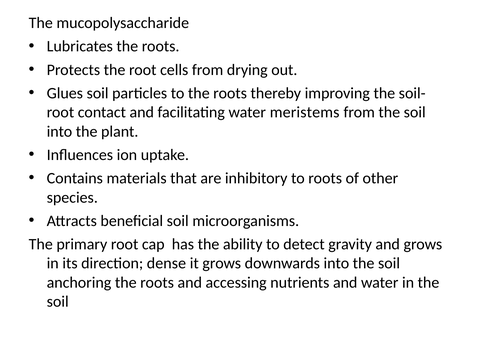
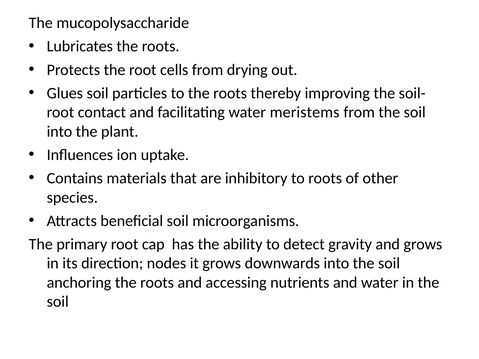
dense: dense -> nodes
